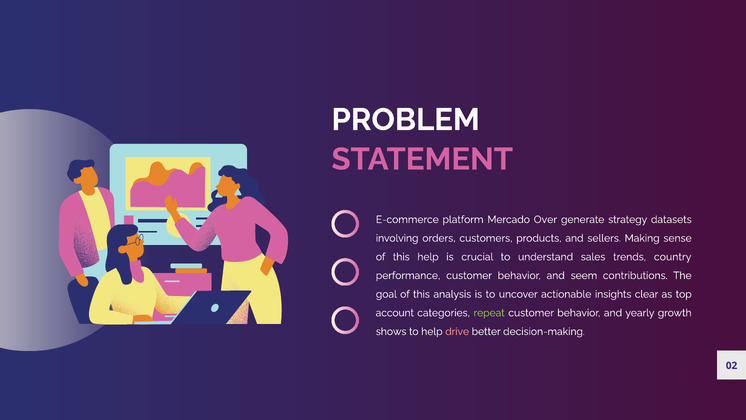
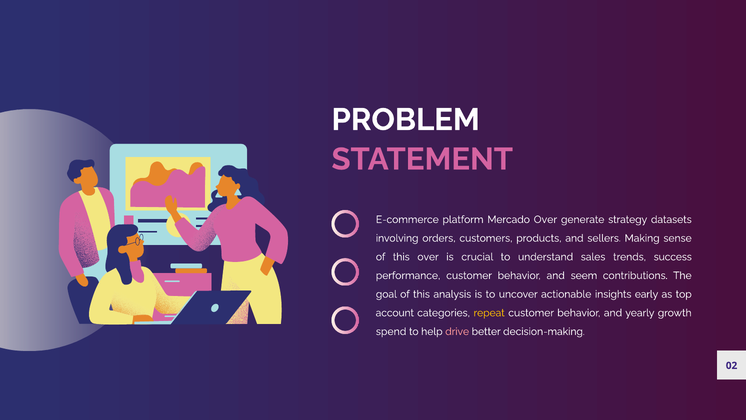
this help: help -> over
country: country -> success
clear: clear -> early
repeat colour: light green -> yellow
shows: shows -> spend
